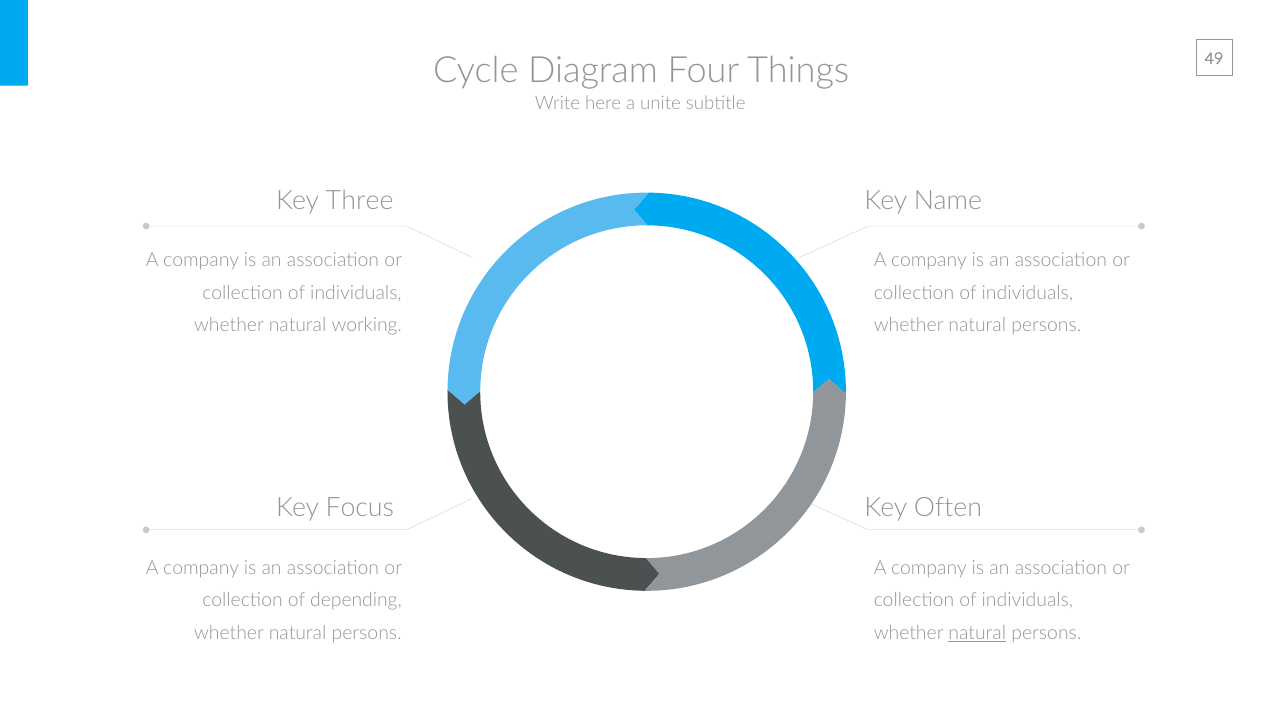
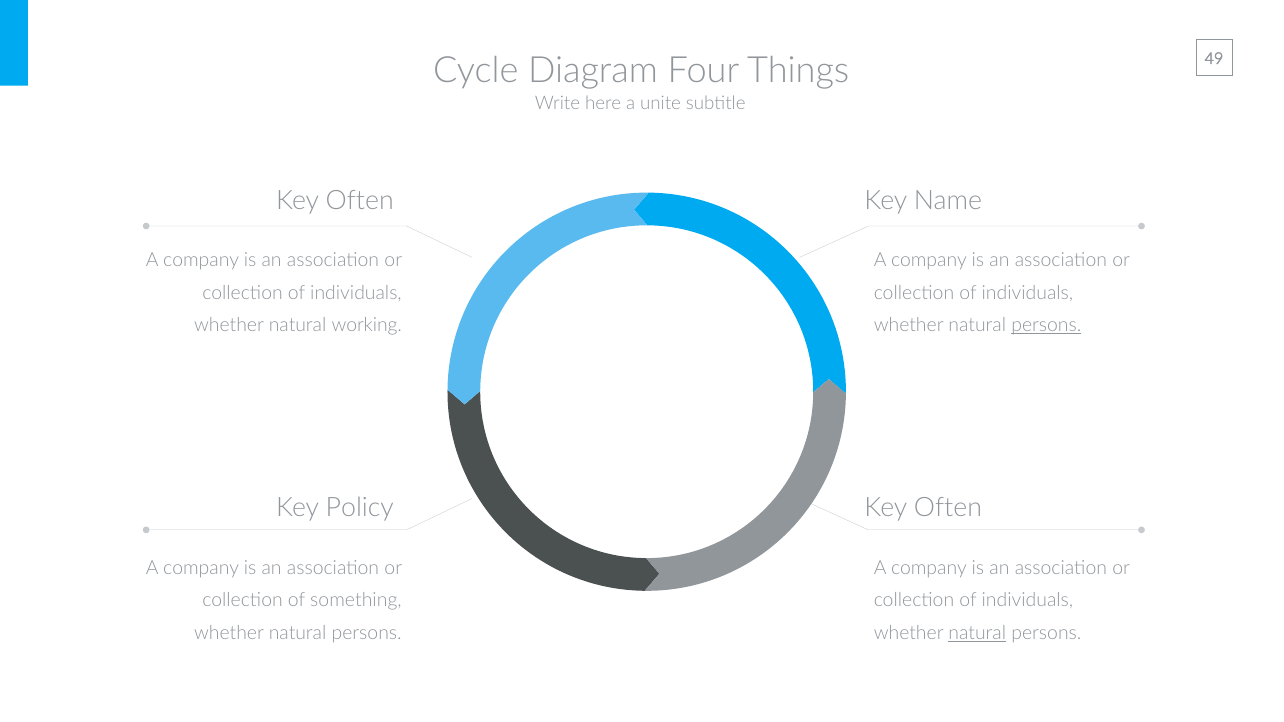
Three at (360, 201): Three -> Often
persons at (1046, 325) underline: none -> present
Focus: Focus -> Policy
depending: depending -> something
